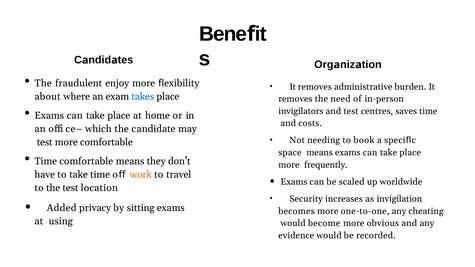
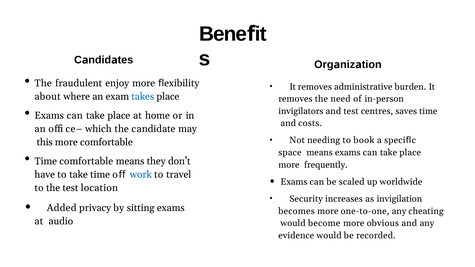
test at (45, 142): test -> this
work colour: orange -> blue
using: using -> audio
